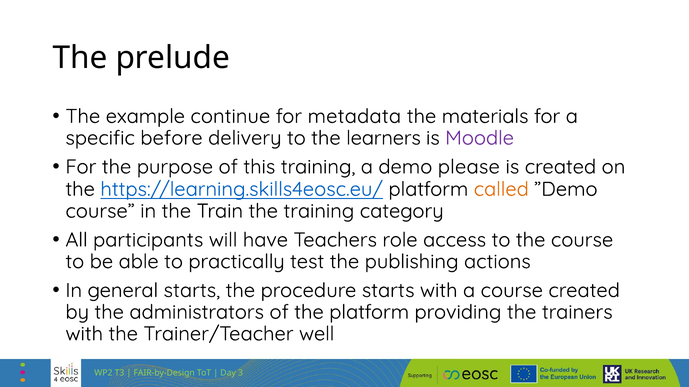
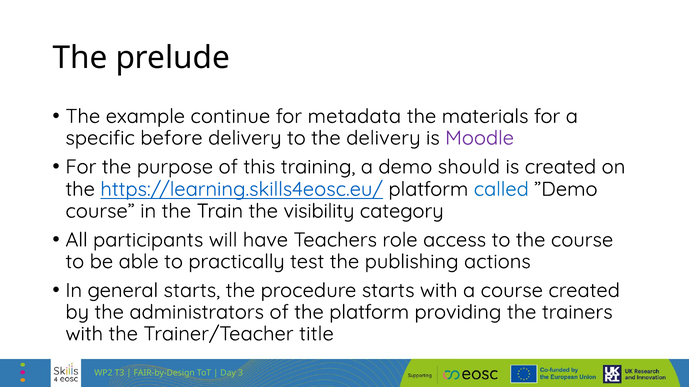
the learners: learners -> delivery
please: please -> should
called colour: orange -> blue
the training: training -> visibility
well: well -> title
